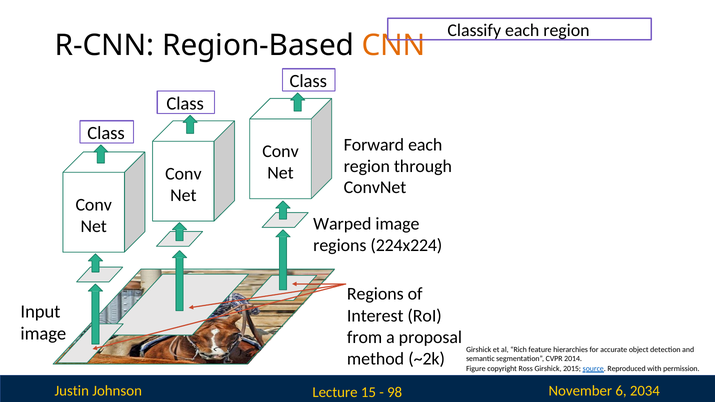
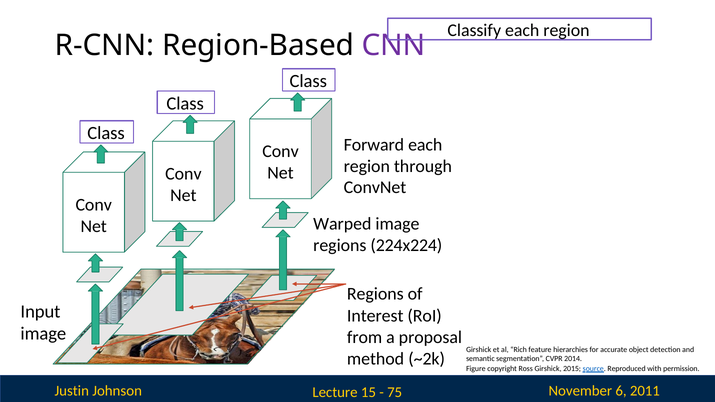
CNN colour: orange -> purple
2034: 2034 -> 2011
98: 98 -> 75
